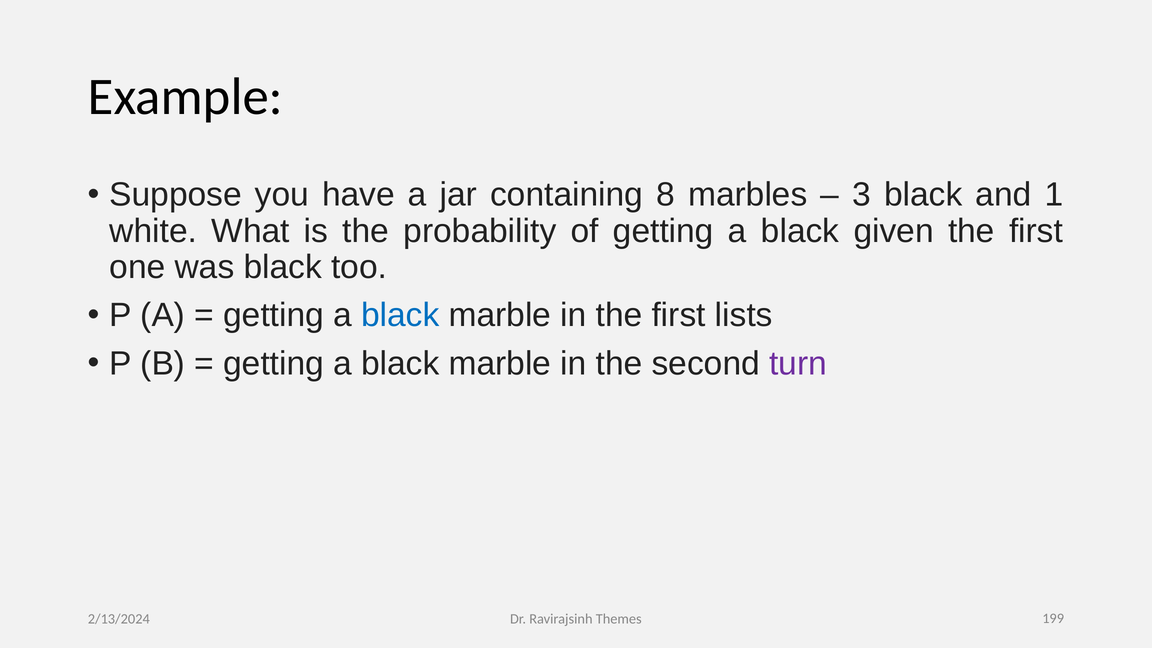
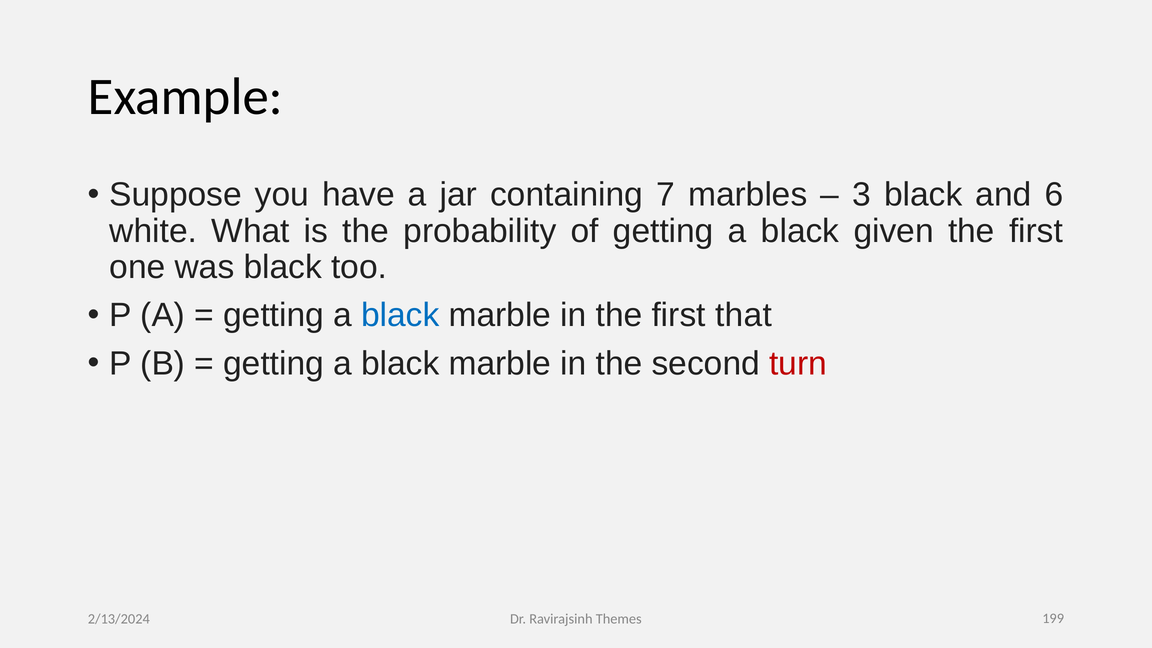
8: 8 -> 7
1: 1 -> 6
lists: lists -> that
turn colour: purple -> red
